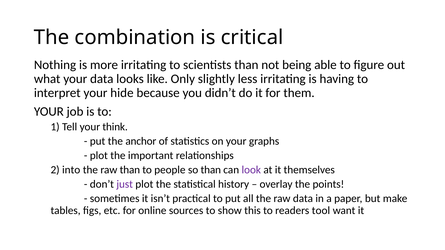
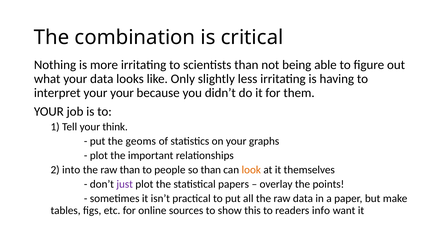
your hide: hide -> your
anchor: anchor -> geoms
look colour: purple -> orange
history: history -> papers
tool: tool -> info
